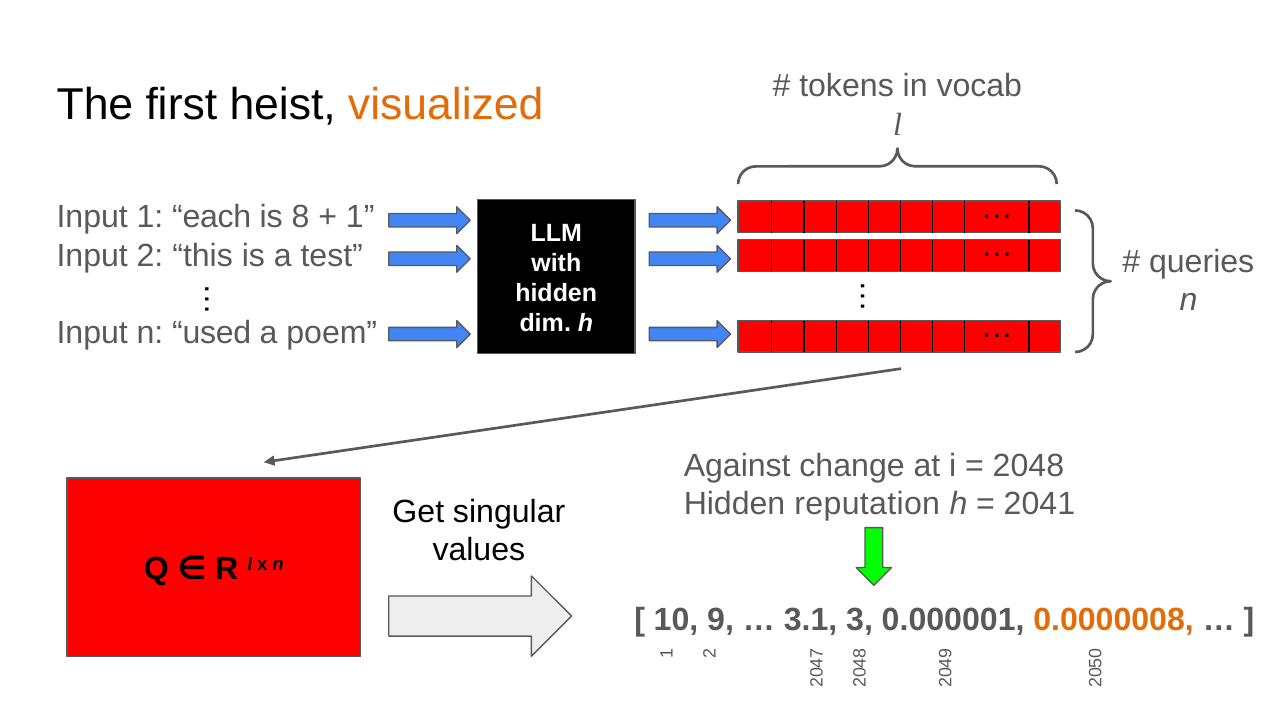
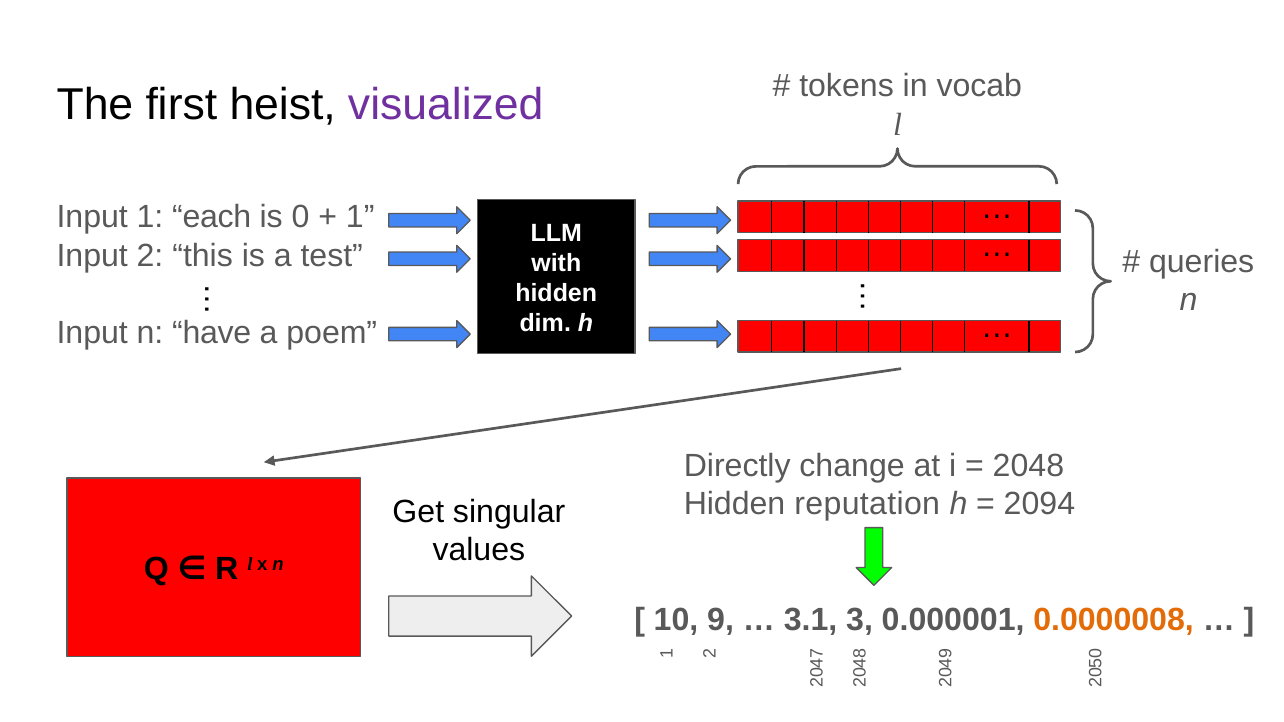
visualized colour: orange -> purple
is 8: 8 -> 0
used: used -> have
Against: Against -> Directly
2041: 2041 -> 2094
